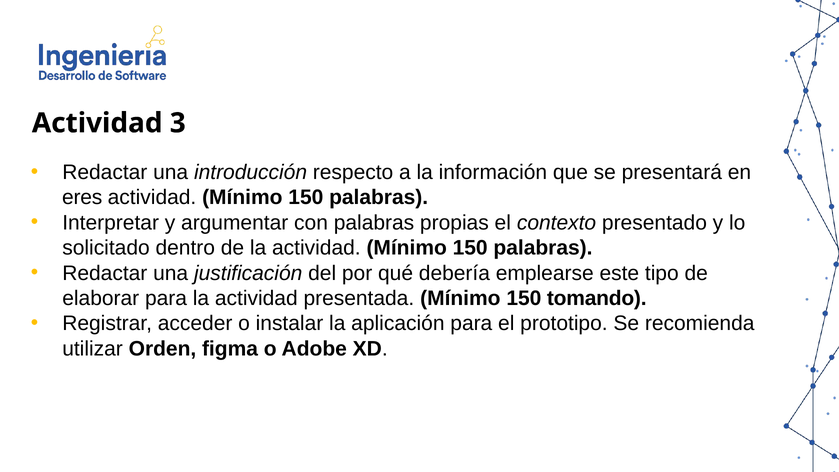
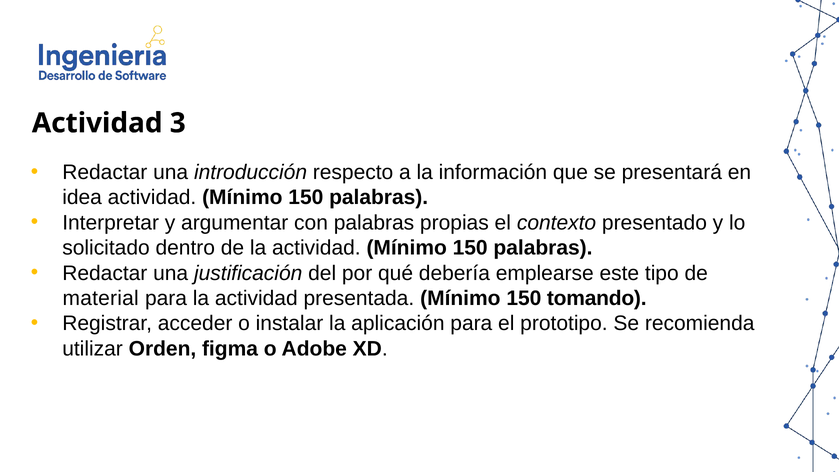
eres: eres -> idea
elaborar: elaborar -> material
